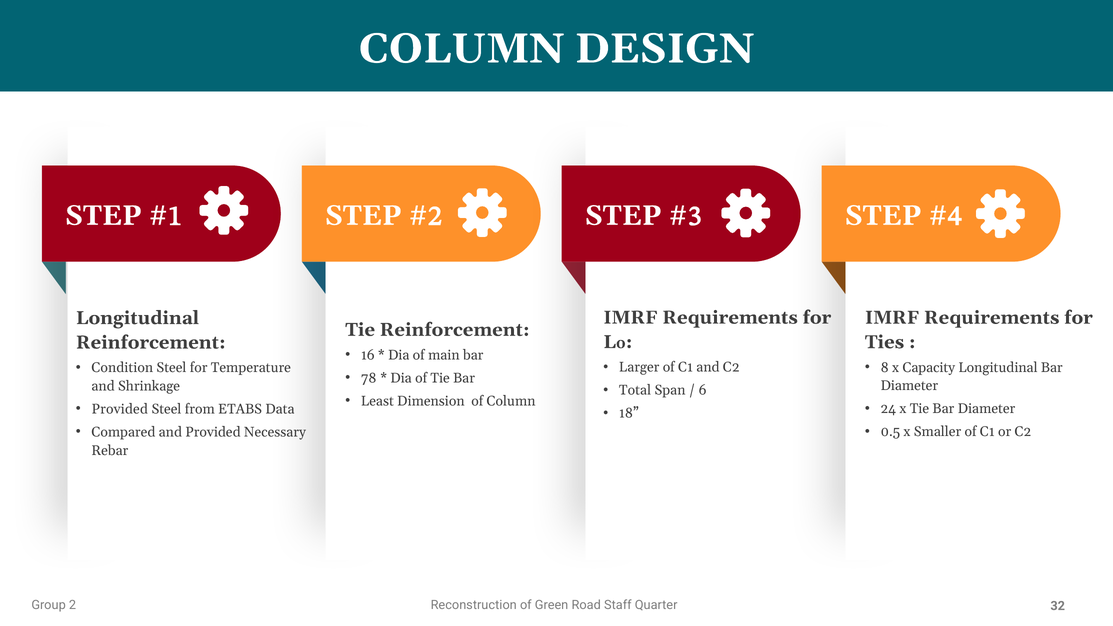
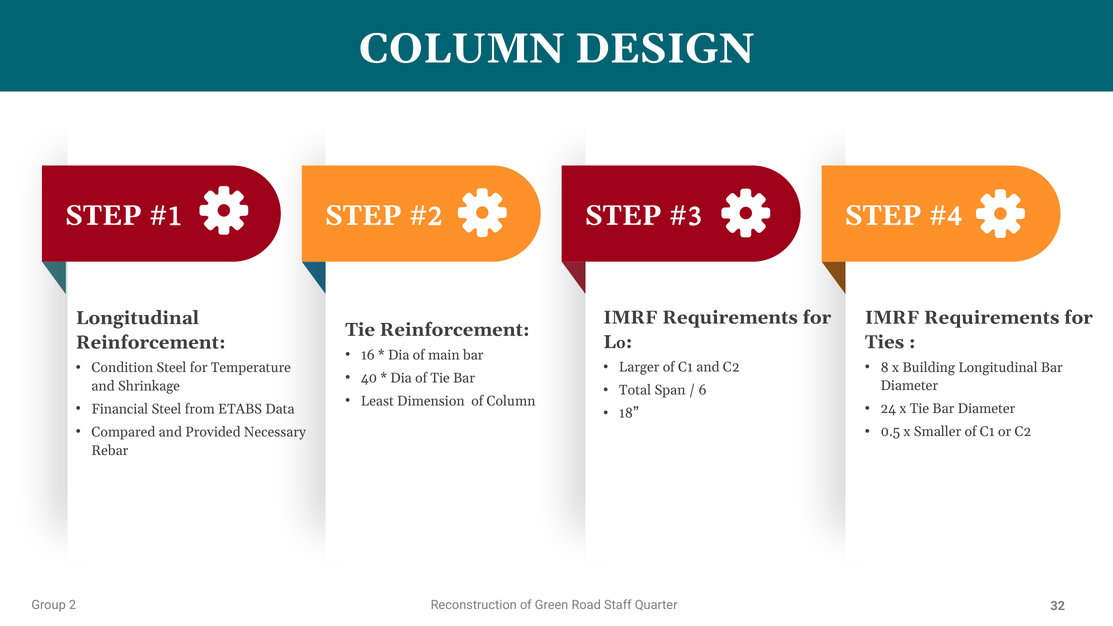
Capacity: Capacity -> Building
78: 78 -> 40
Provided at (120, 409): Provided -> Financial
